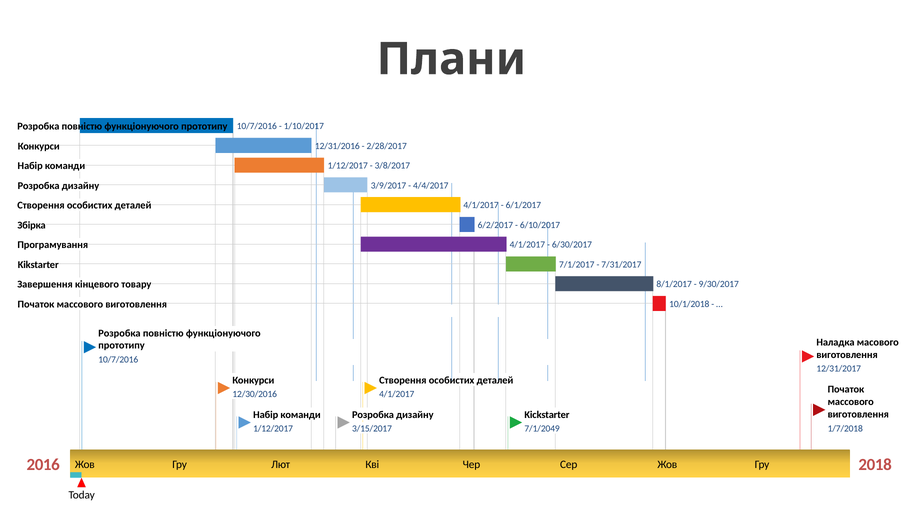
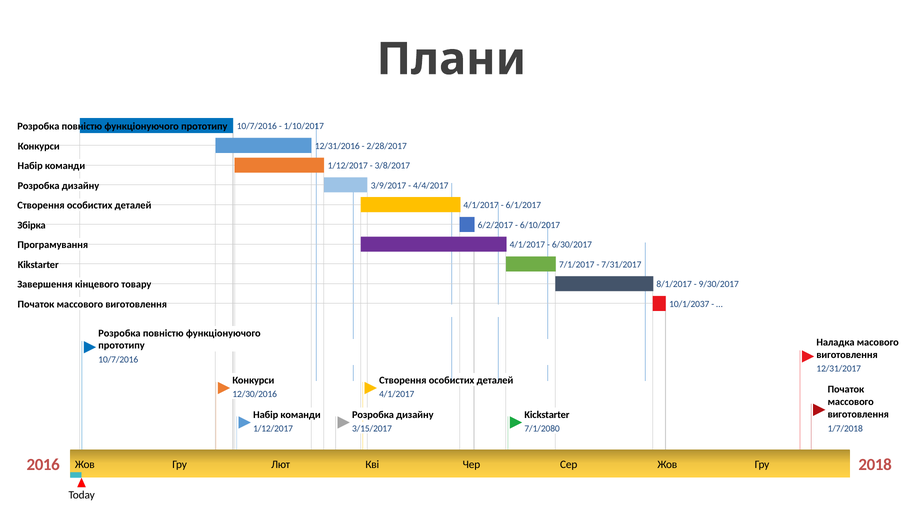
10/1/2018: 10/1/2018 -> 10/1/2037
7/1/2049: 7/1/2049 -> 7/1/2080
